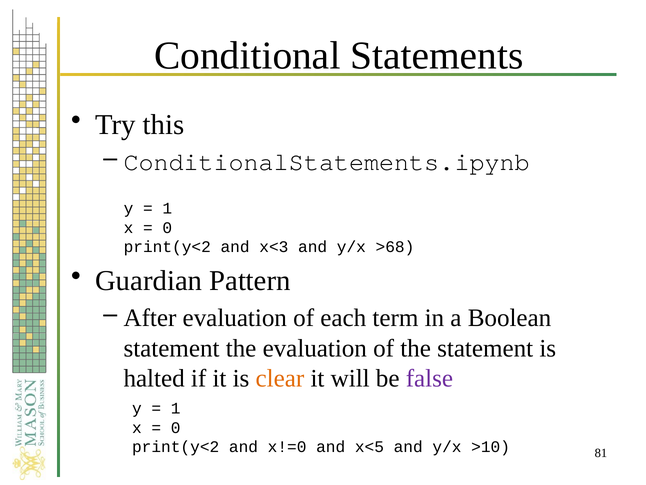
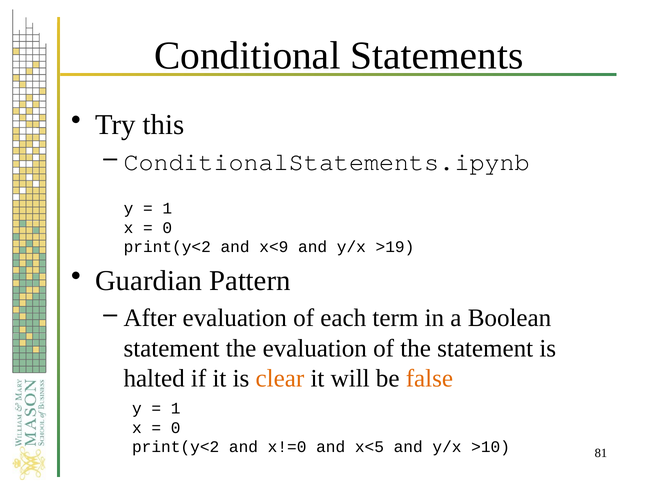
x<3: x<3 -> x<9
>68: >68 -> >19
false colour: purple -> orange
